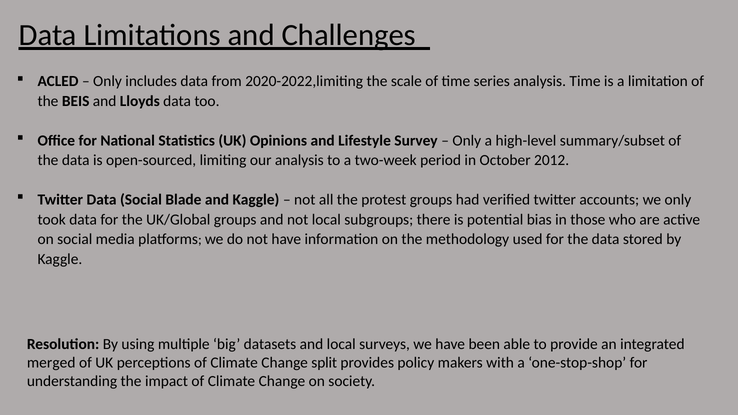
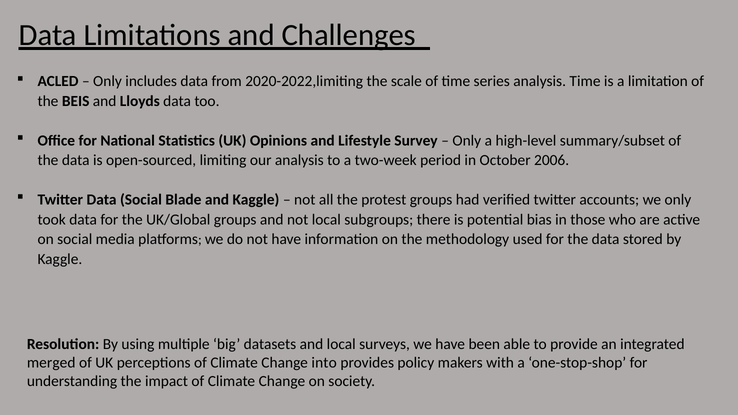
2012: 2012 -> 2006
split: split -> into
